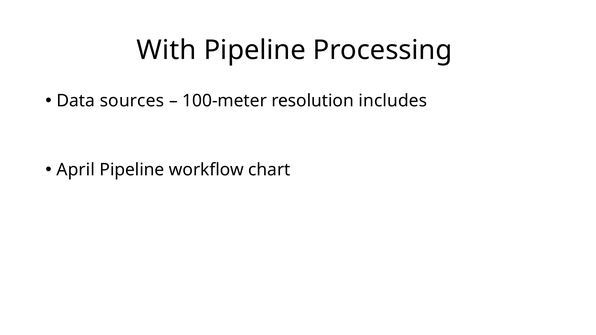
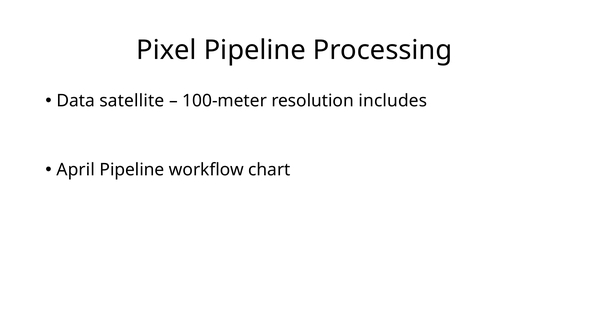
With: With -> Pixel
sources: sources -> satellite
